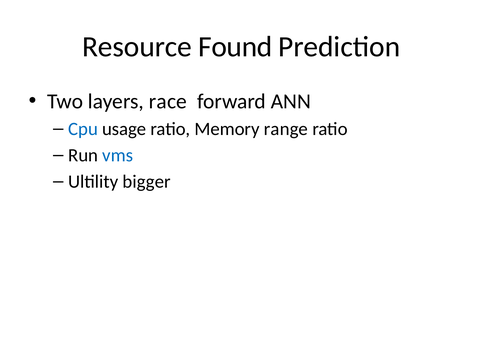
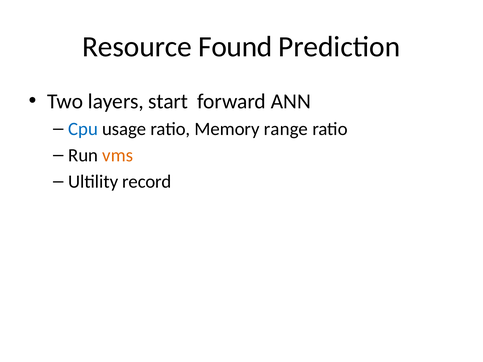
race: race -> start
vms colour: blue -> orange
bigger: bigger -> record
